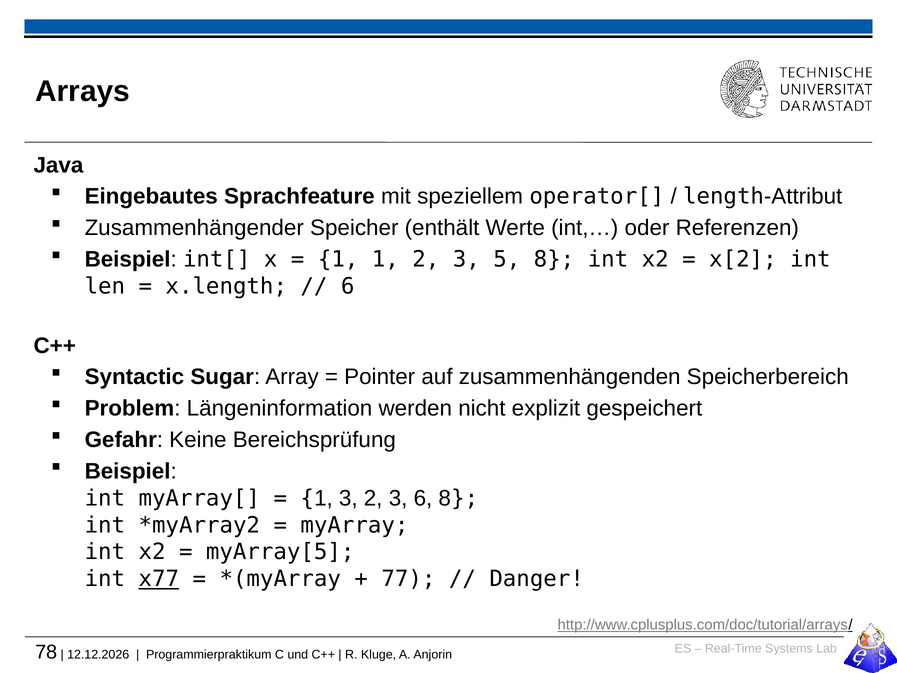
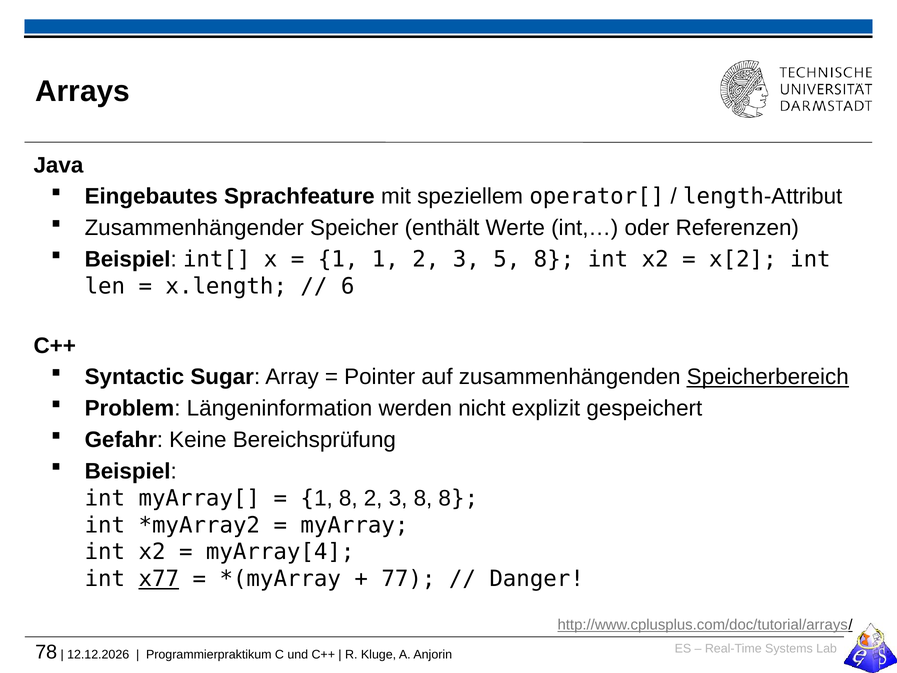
Speicherbereich underline: none -> present
1 3: 3 -> 8
3 6: 6 -> 8
myArray[5: myArray[5 -> myArray[4
